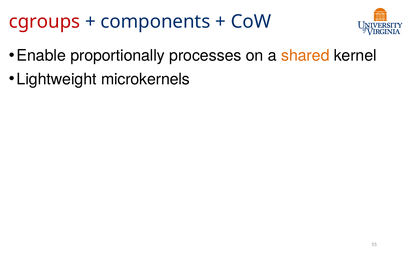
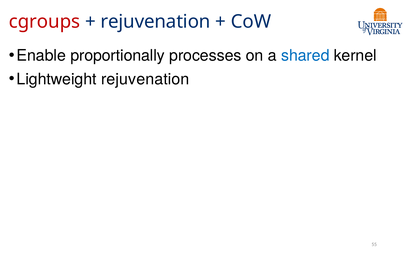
components at (155, 22): components -> rejuvenation
shared colour: orange -> blue
Lightweight microkernels: microkernels -> rejuvenation
